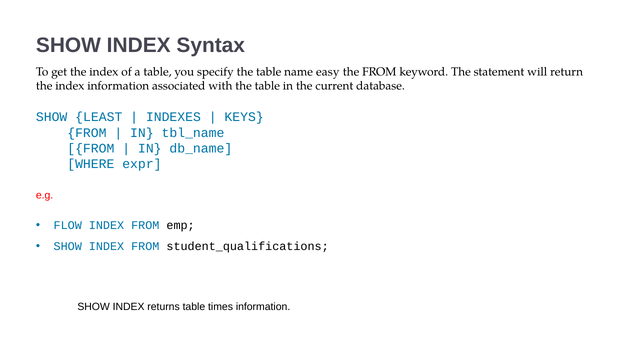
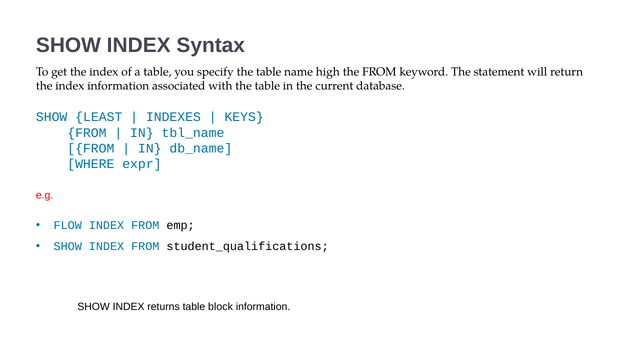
easy: easy -> high
times: times -> block
